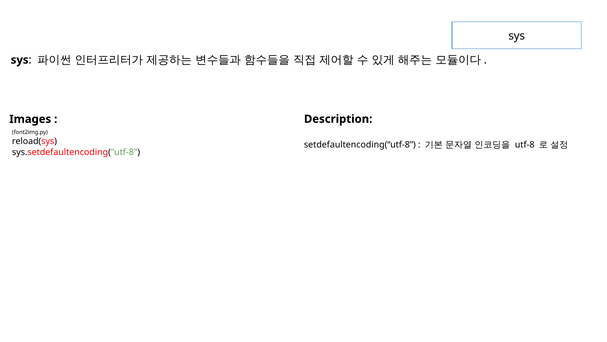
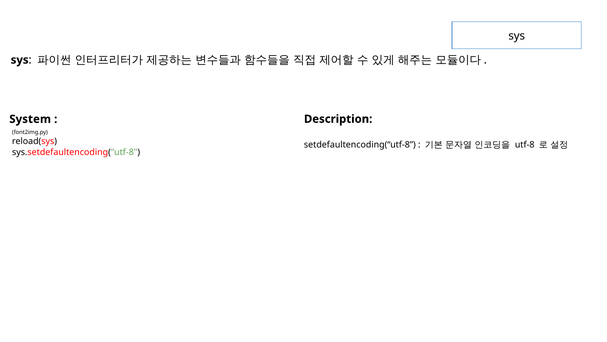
Images: Images -> System
